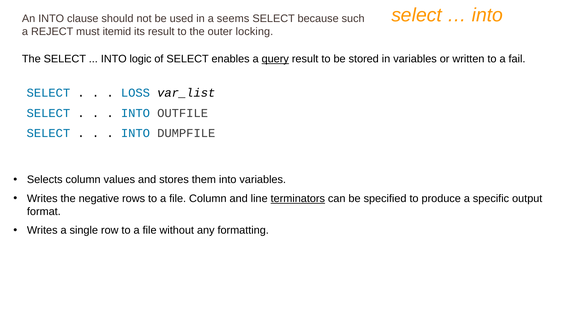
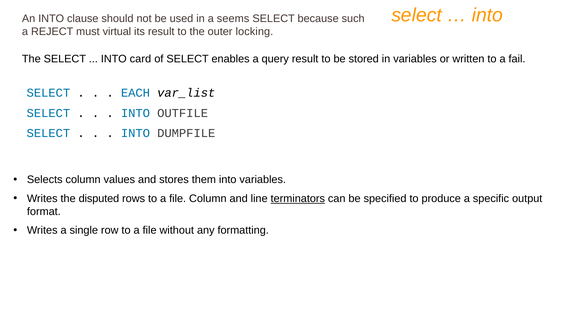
itemid: itemid -> virtual
logic: logic -> card
query underline: present -> none
LOSS: LOSS -> EACH
negative: negative -> disputed
